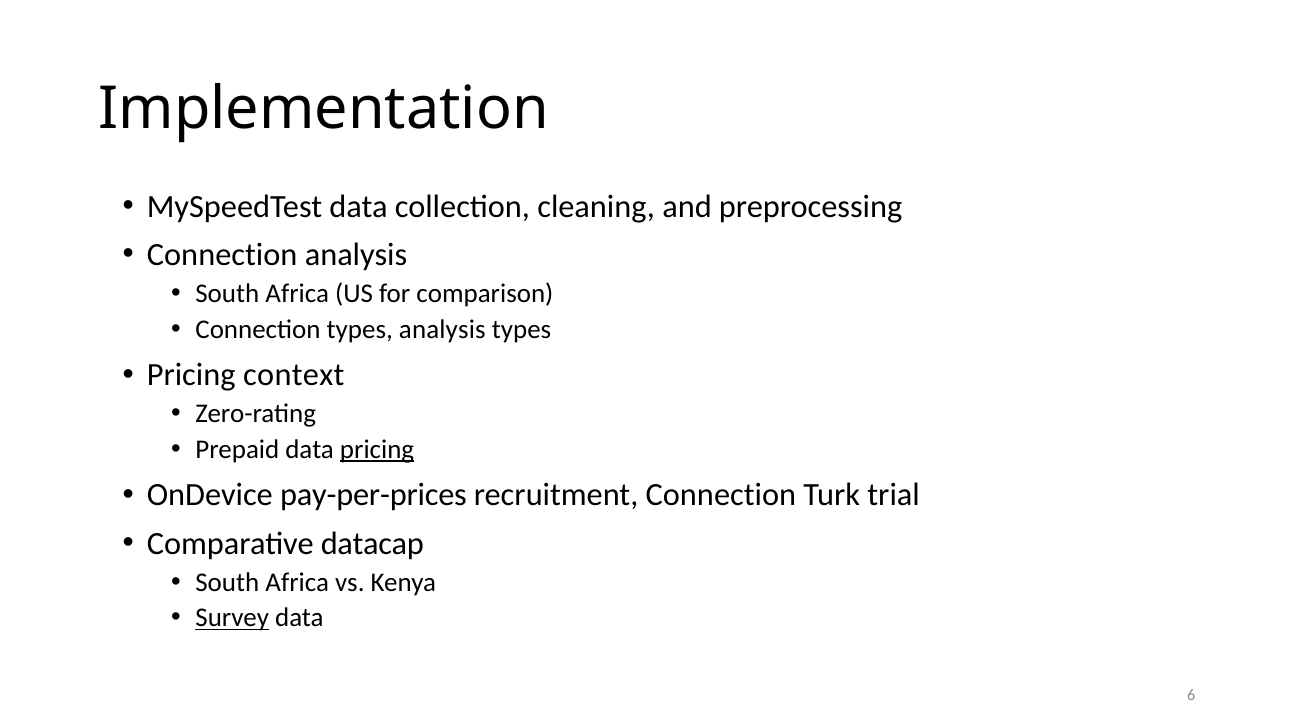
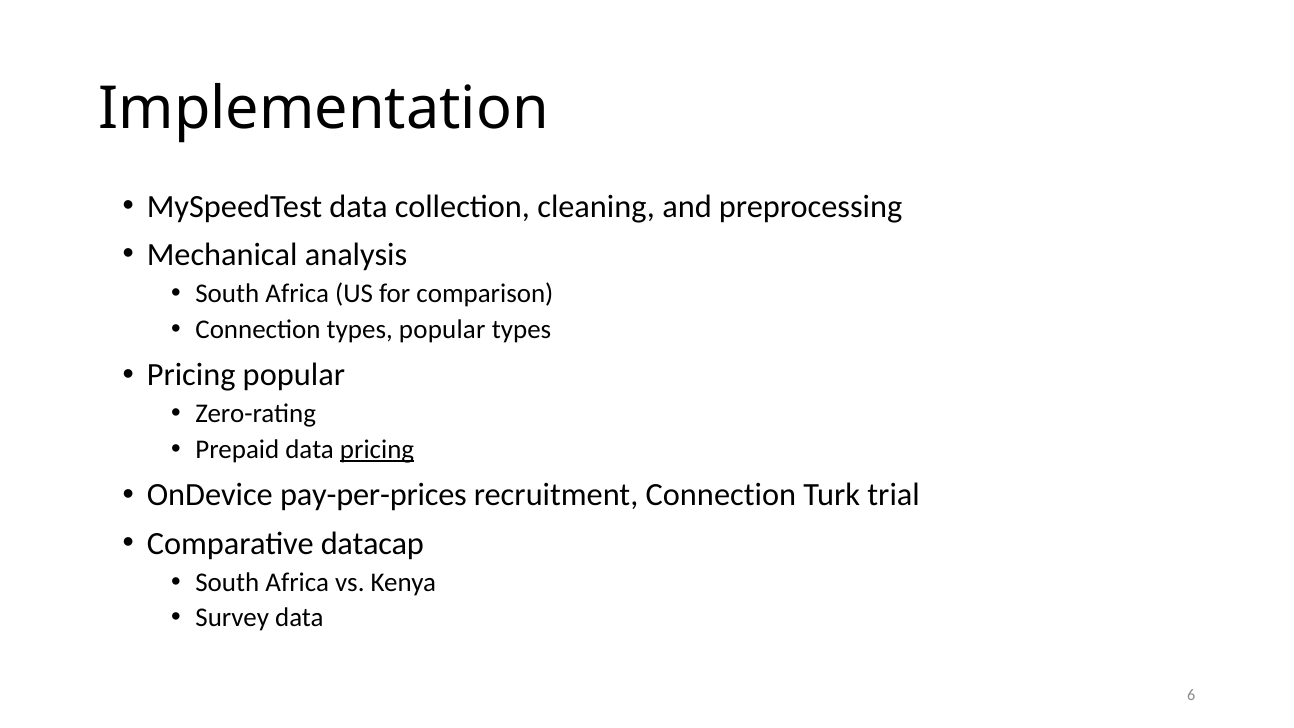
Connection at (222, 255): Connection -> Mechanical
types analysis: analysis -> popular
Pricing context: context -> popular
Survey underline: present -> none
